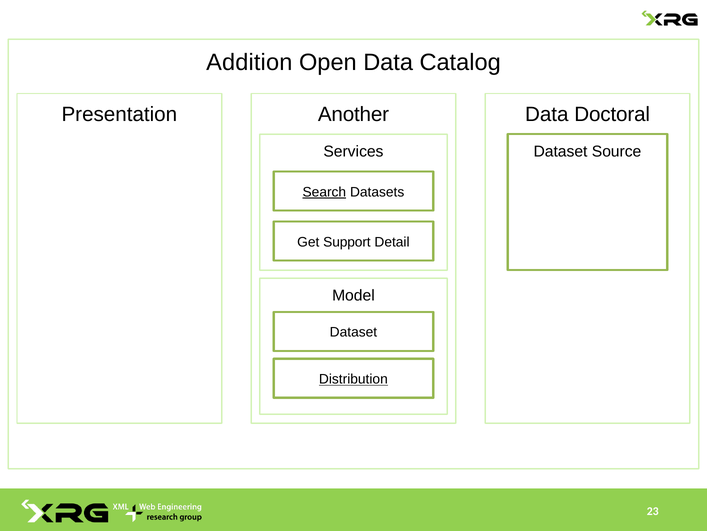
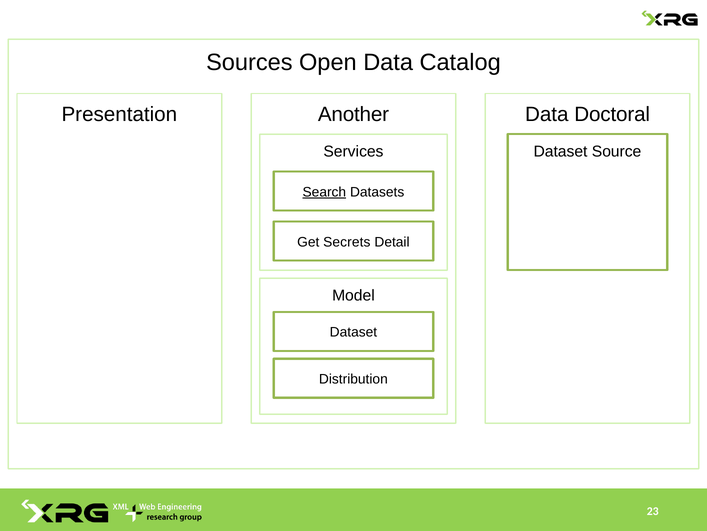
Addition: Addition -> Sources
Support: Support -> Secrets
Distribution underline: present -> none
